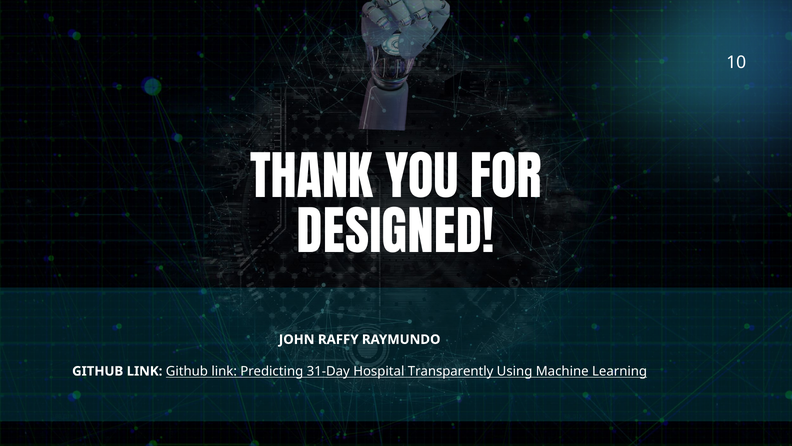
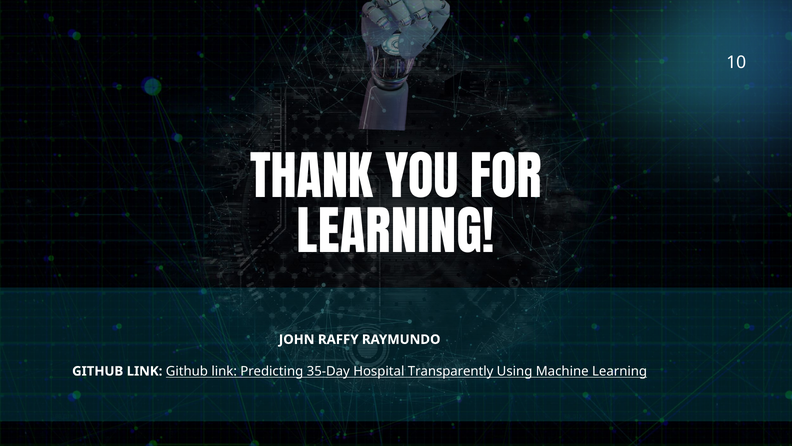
DESIGNED at (396, 235): DESIGNED -> LEARNING
31-Day: 31-Day -> 35-Day
